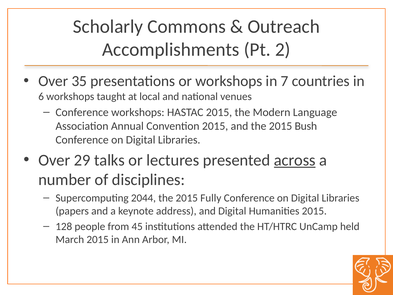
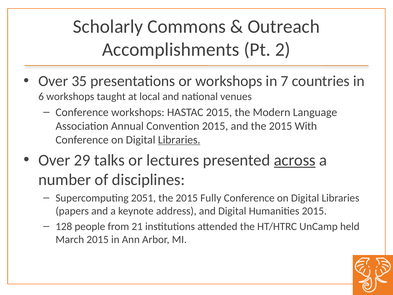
Bush: Bush -> With
Libraries at (179, 140) underline: none -> present
2044: 2044 -> 2051
45: 45 -> 21
